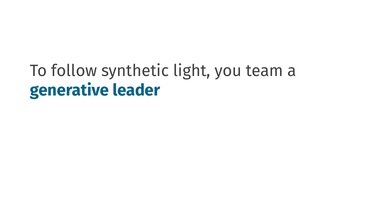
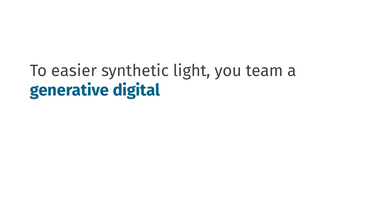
follow: follow -> easier
leader: leader -> digital
